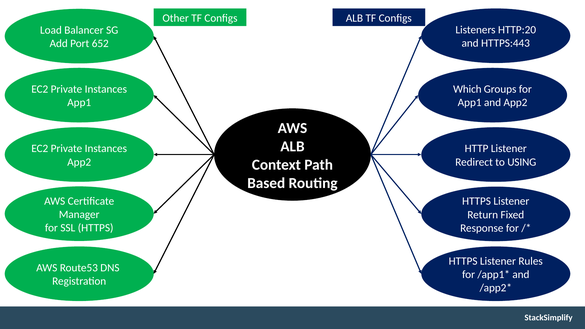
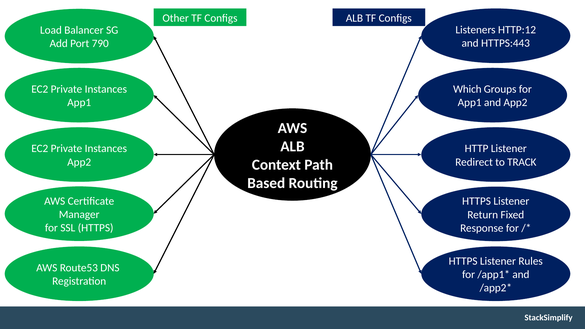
HTTP:20: HTTP:20 -> HTTP:12
652: 652 -> 790
USING: USING -> TRACK
